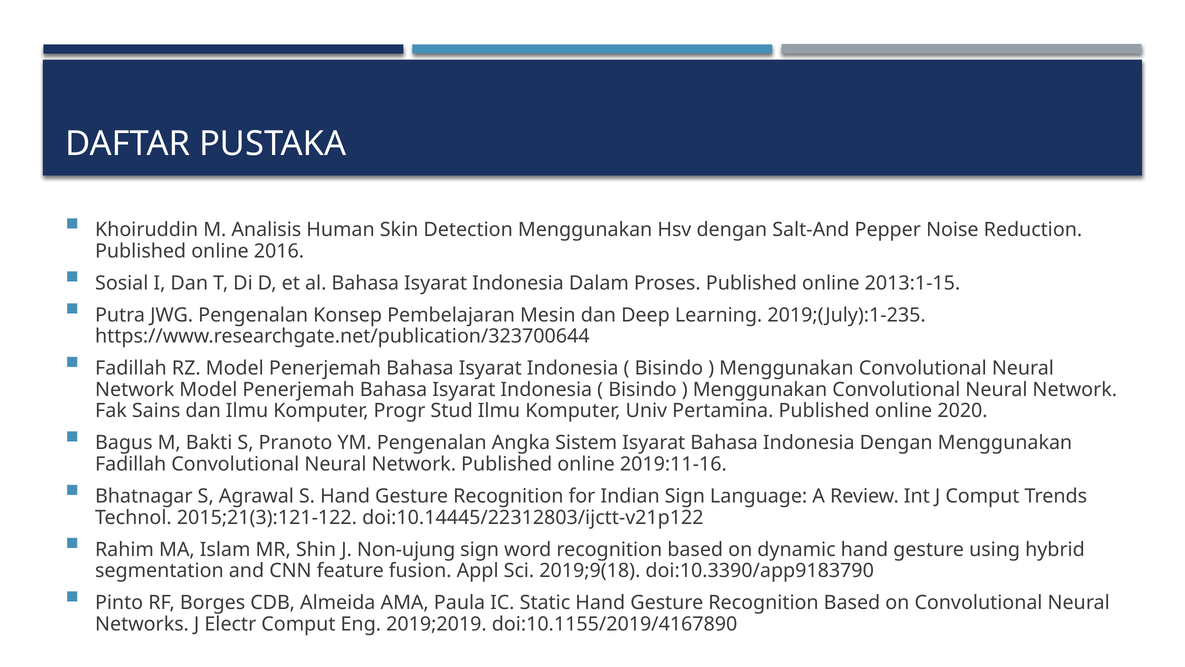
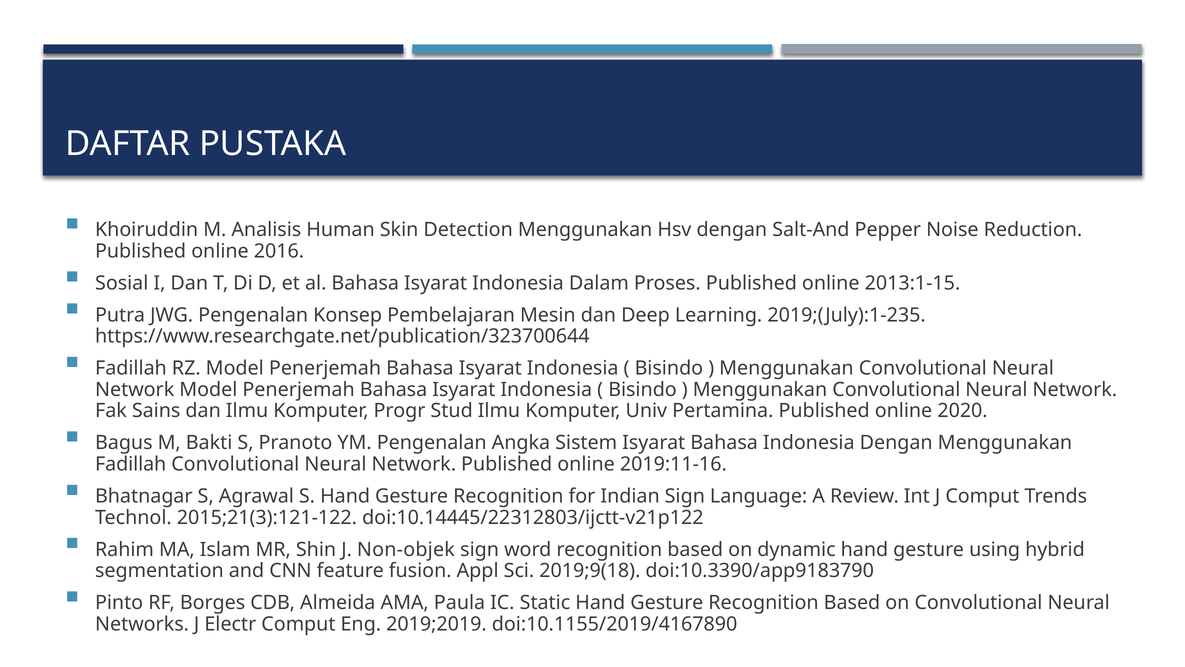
Non-ujung: Non-ujung -> Non-objek
